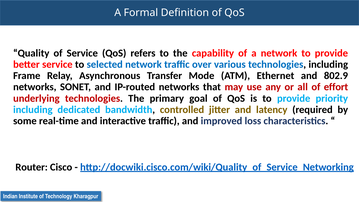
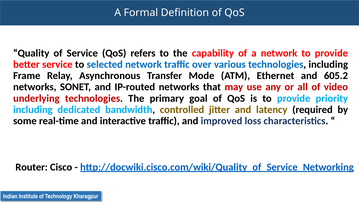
802.9: 802.9 -> 605.2
effort: effort -> video
